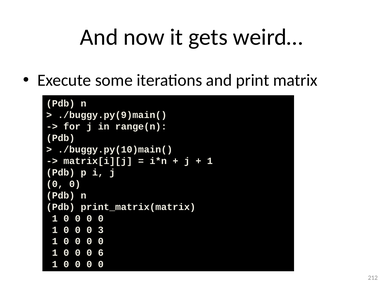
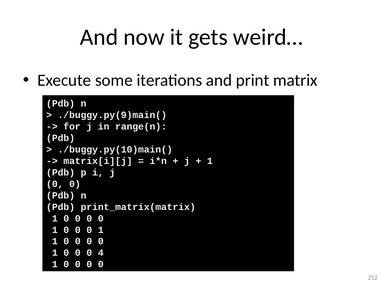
3 at (101, 230): 3 -> 1
6: 6 -> 4
